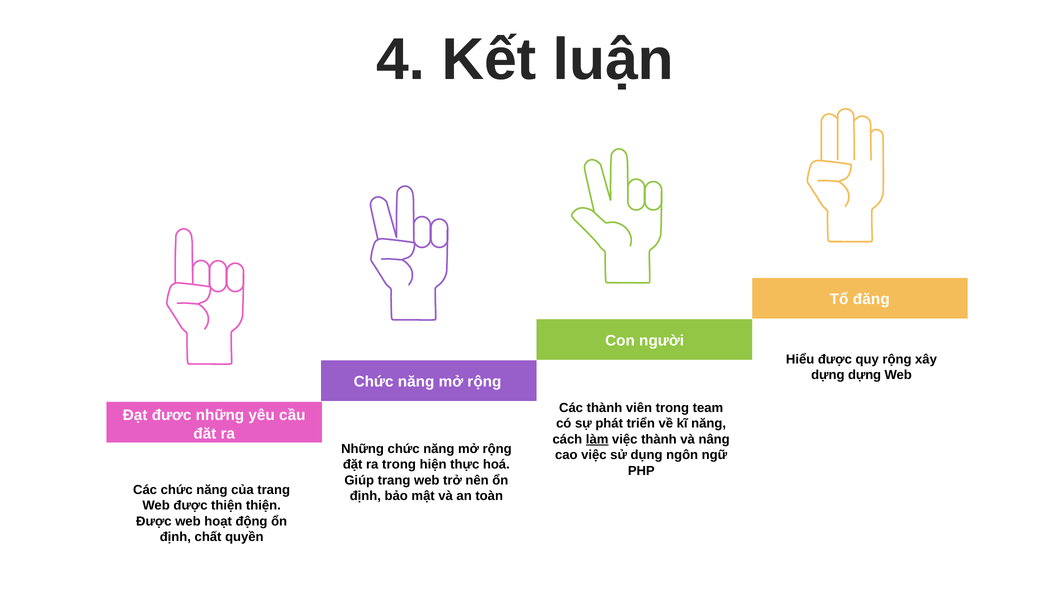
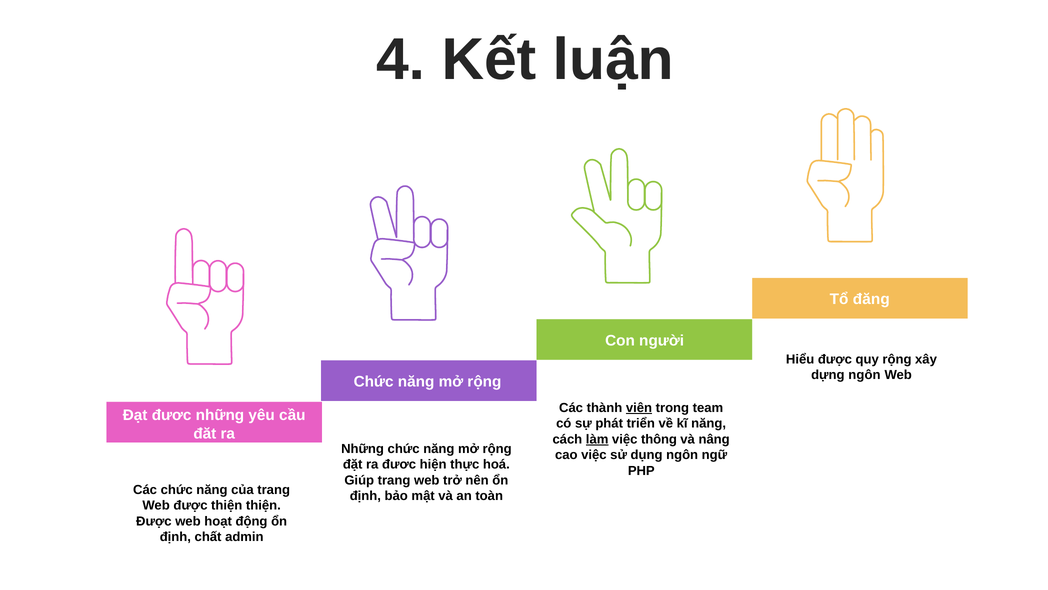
dựng dựng: dựng -> ngôn
viên underline: none -> present
việc thành: thành -> thông
ra trong: trong -> đươc
quyền: quyền -> admin
